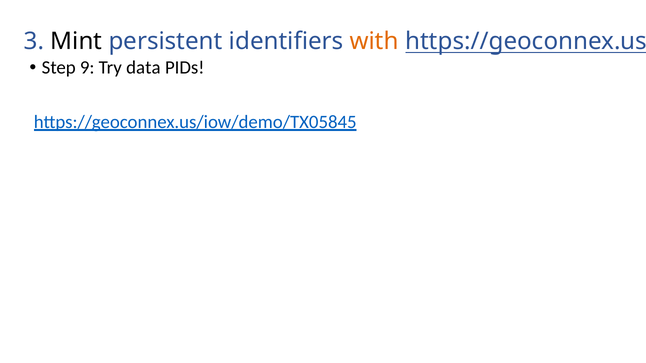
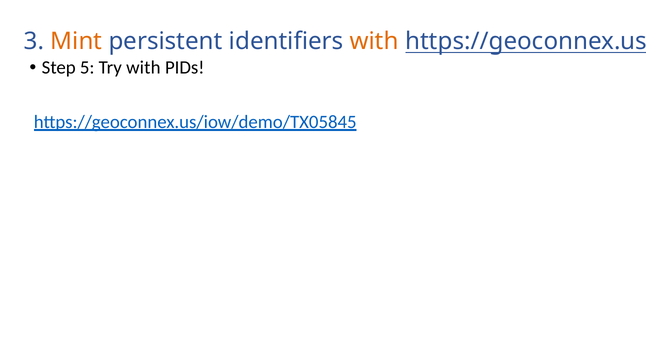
Mint colour: black -> orange
9: 9 -> 5
Try data: data -> with
